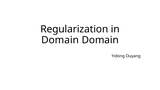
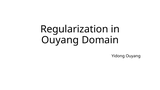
Domain at (60, 40): Domain -> Ouyang
